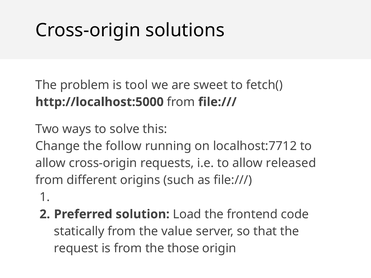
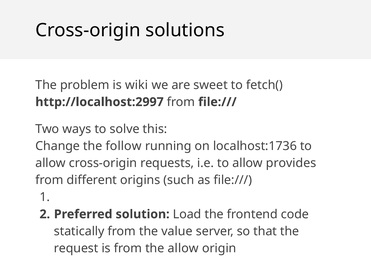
tool: tool -> wiki
http://localhost:5000: http://localhost:5000 -> http://localhost:2997
localhost:7712: localhost:7712 -> localhost:1736
released: released -> provides
the those: those -> allow
